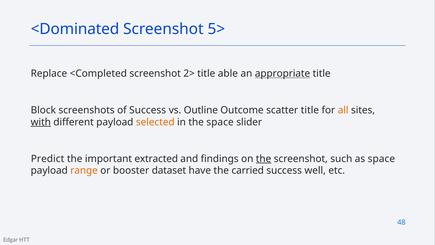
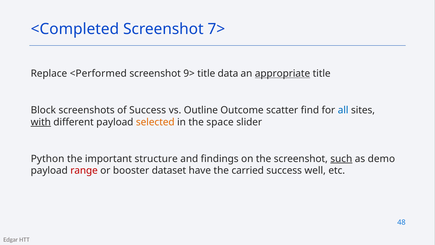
<Dominated: <Dominated -> <Completed
5>: 5> -> 7>
<Completed: <Completed -> <Performed
2>: 2> -> 9>
able: able -> data
scatter title: title -> find
all colour: orange -> blue
Predict: Predict -> Python
extracted: extracted -> structure
the at (264, 159) underline: present -> none
such underline: none -> present
as space: space -> demo
range colour: orange -> red
